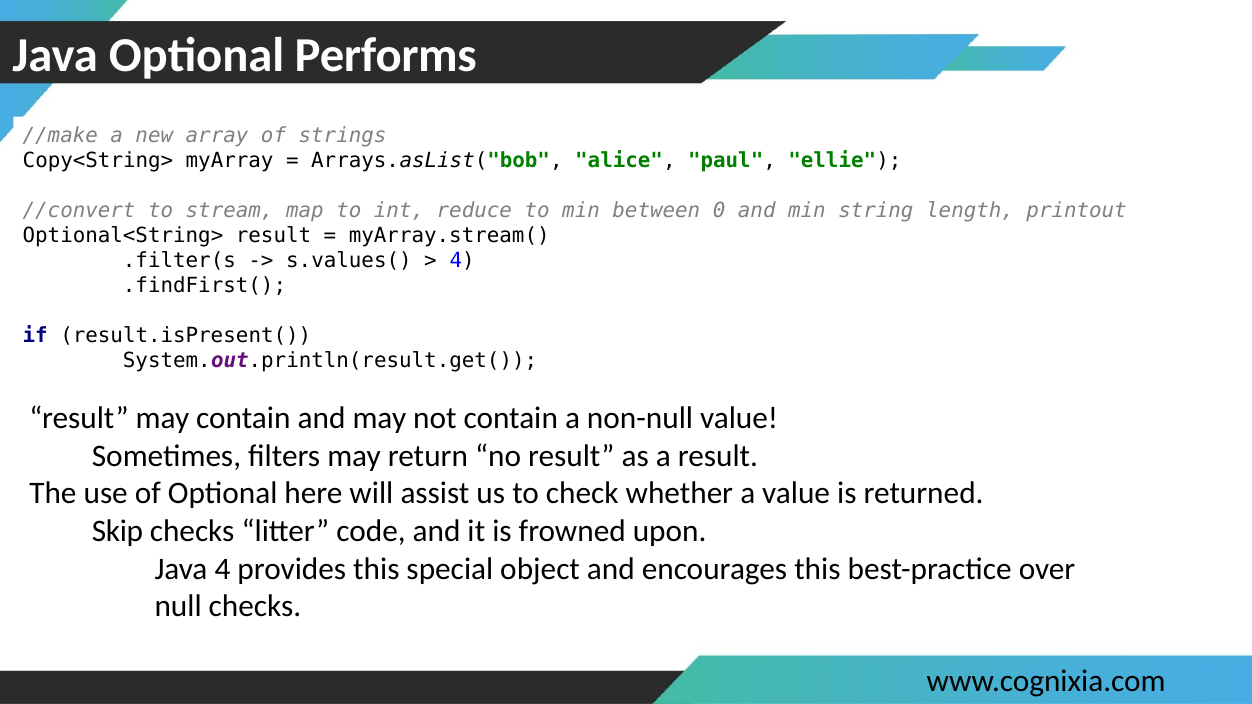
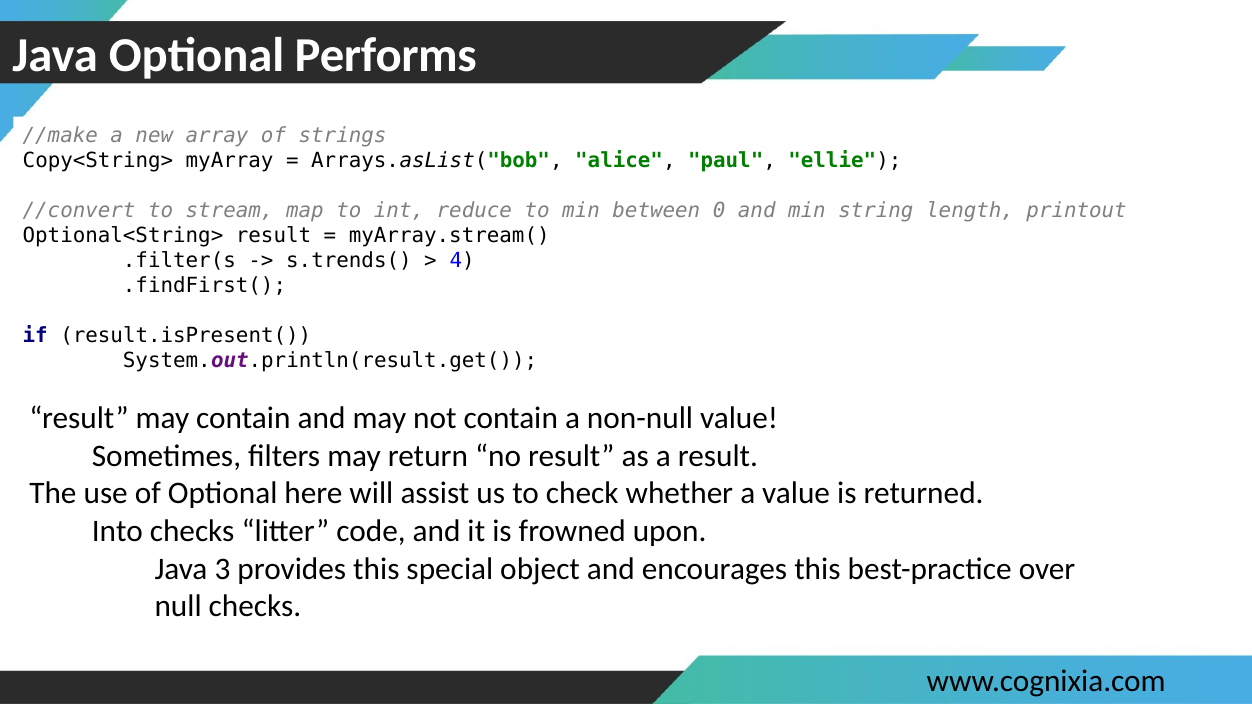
s.values(: s.values( -> s.trends(
Skip: Skip -> Into
Java 4: 4 -> 3
